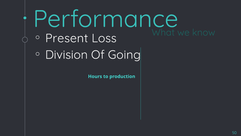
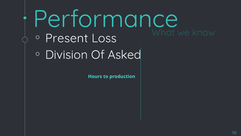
Going: Going -> Asked
